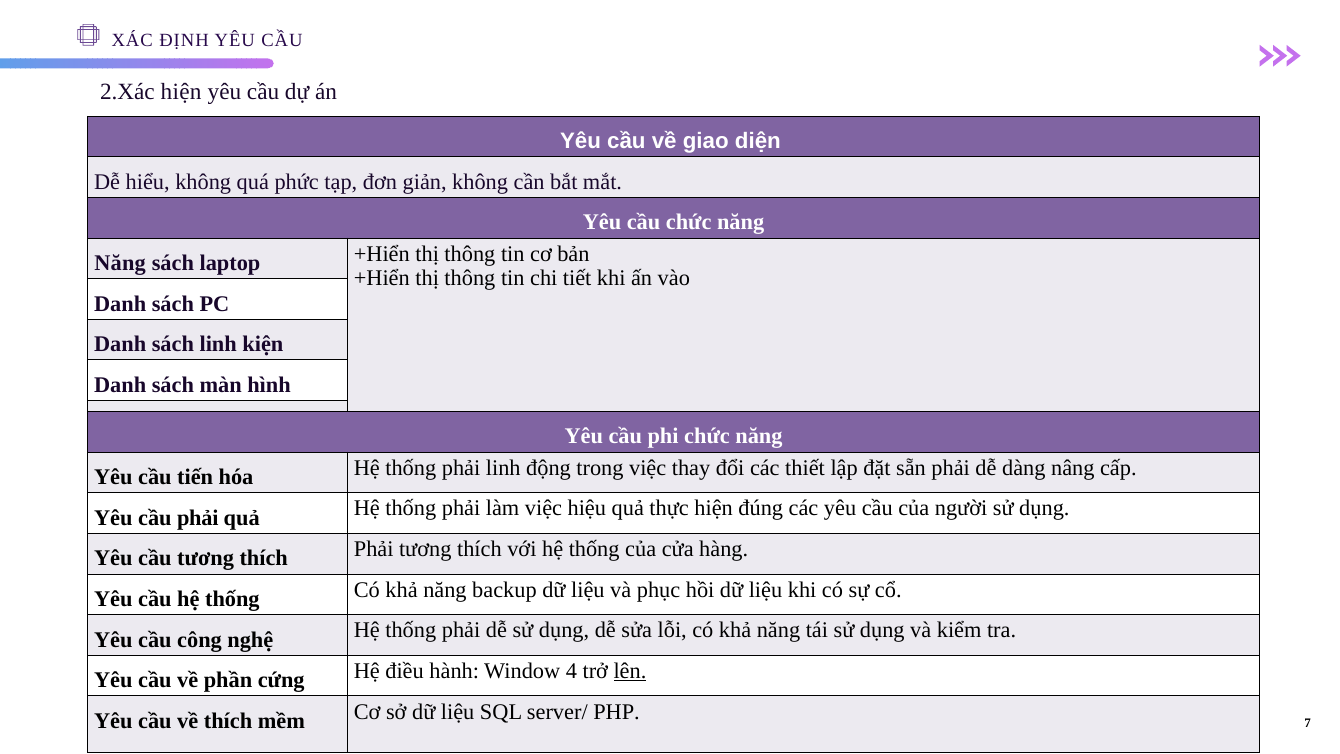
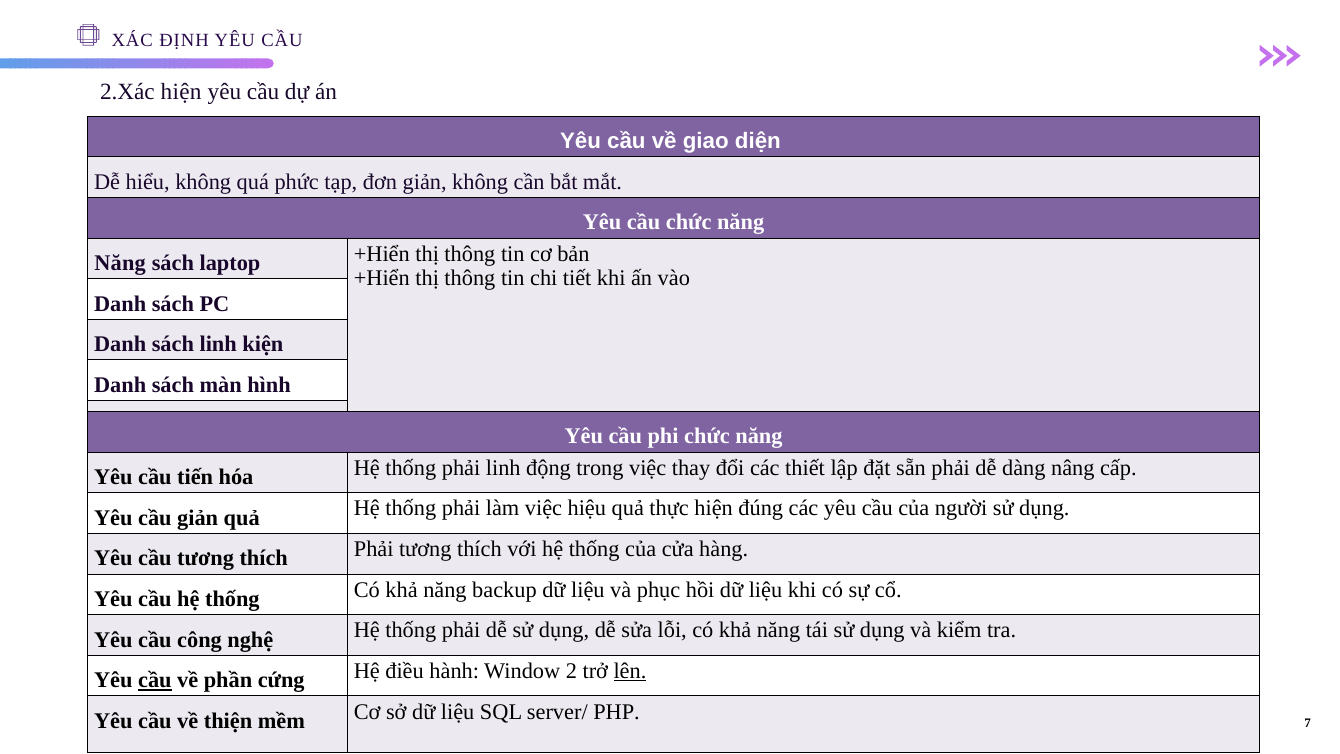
cầu phải: phải -> giản
cầu at (155, 680) underline: none -> present
4: 4 -> 2
về thích: thích -> thiện
